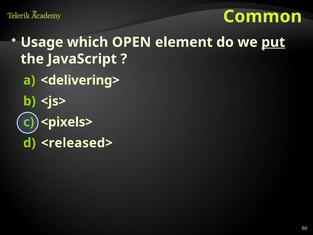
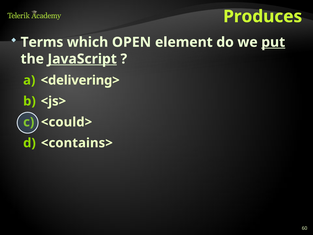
Common: Common -> Produces
Usage: Usage -> Terms
JavaScript underline: none -> present
<pixels>: <pixels> -> <could>
<released>: <released> -> <contains>
